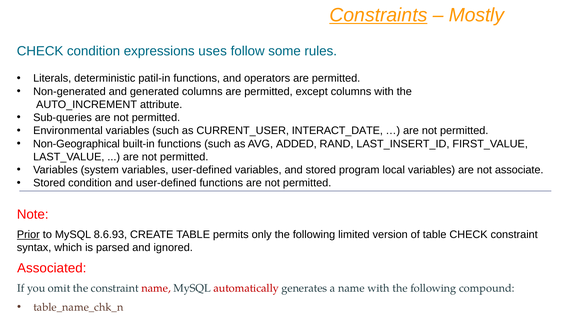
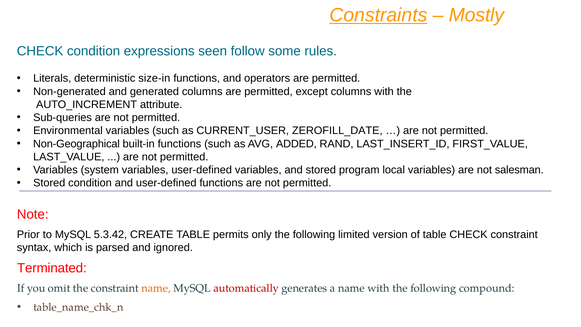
uses: uses -> seen
patil-in: patil-in -> size-in
INTERACT_DATE: INTERACT_DATE -> ZEROFILL_DATE
associate: associate -> salesman
Prior underline: present -> none
8.6.93: 8.6.93 -> 5.3.42
Associated: Associated -> Terminated
name at (156, 288) colour: red -> orange
